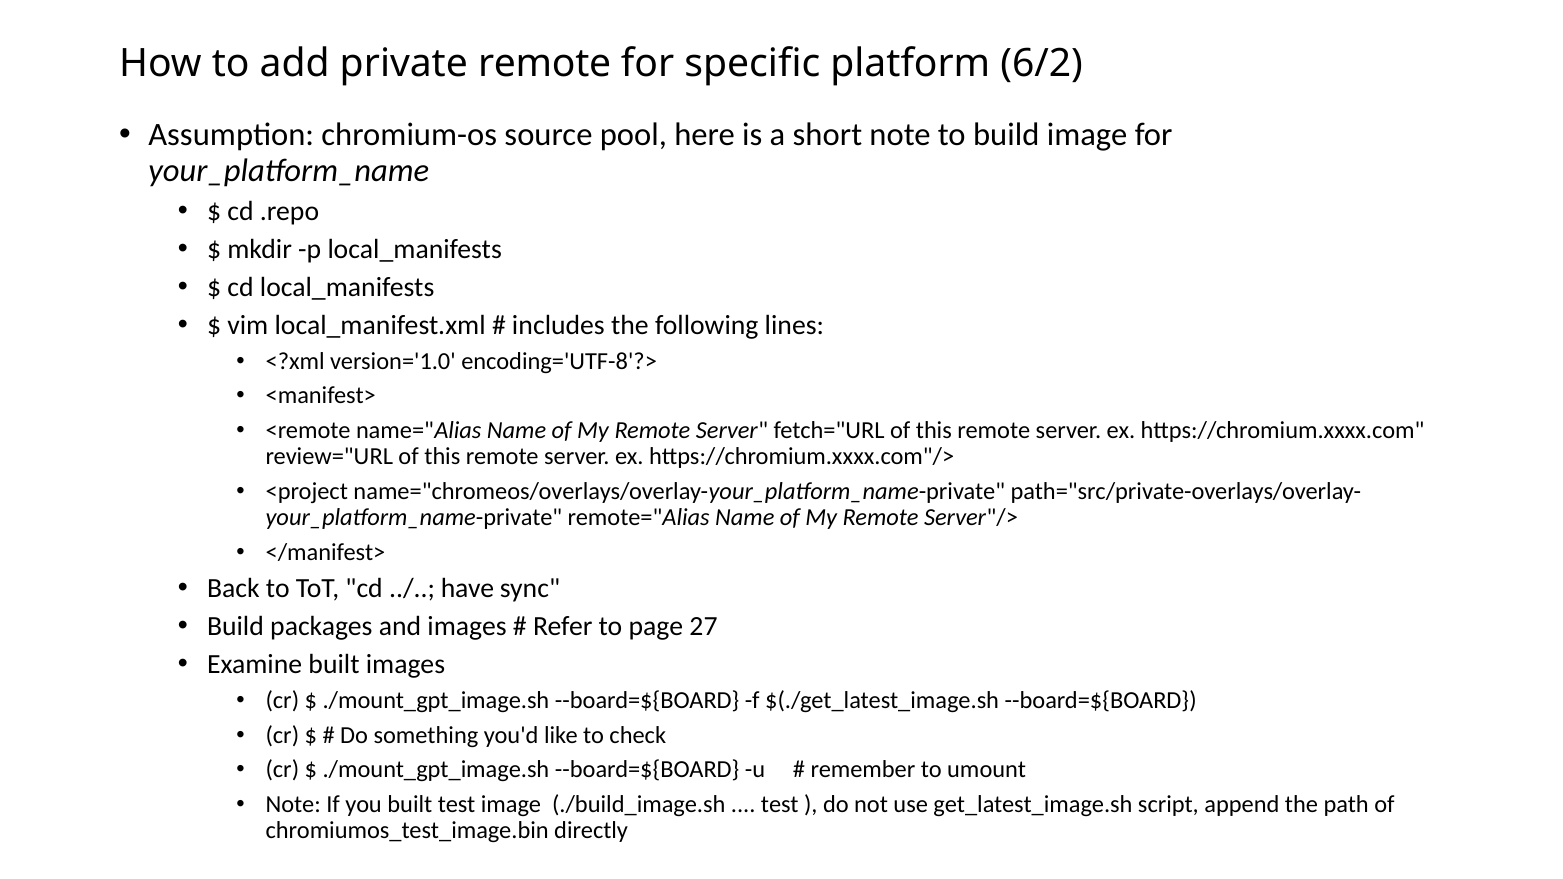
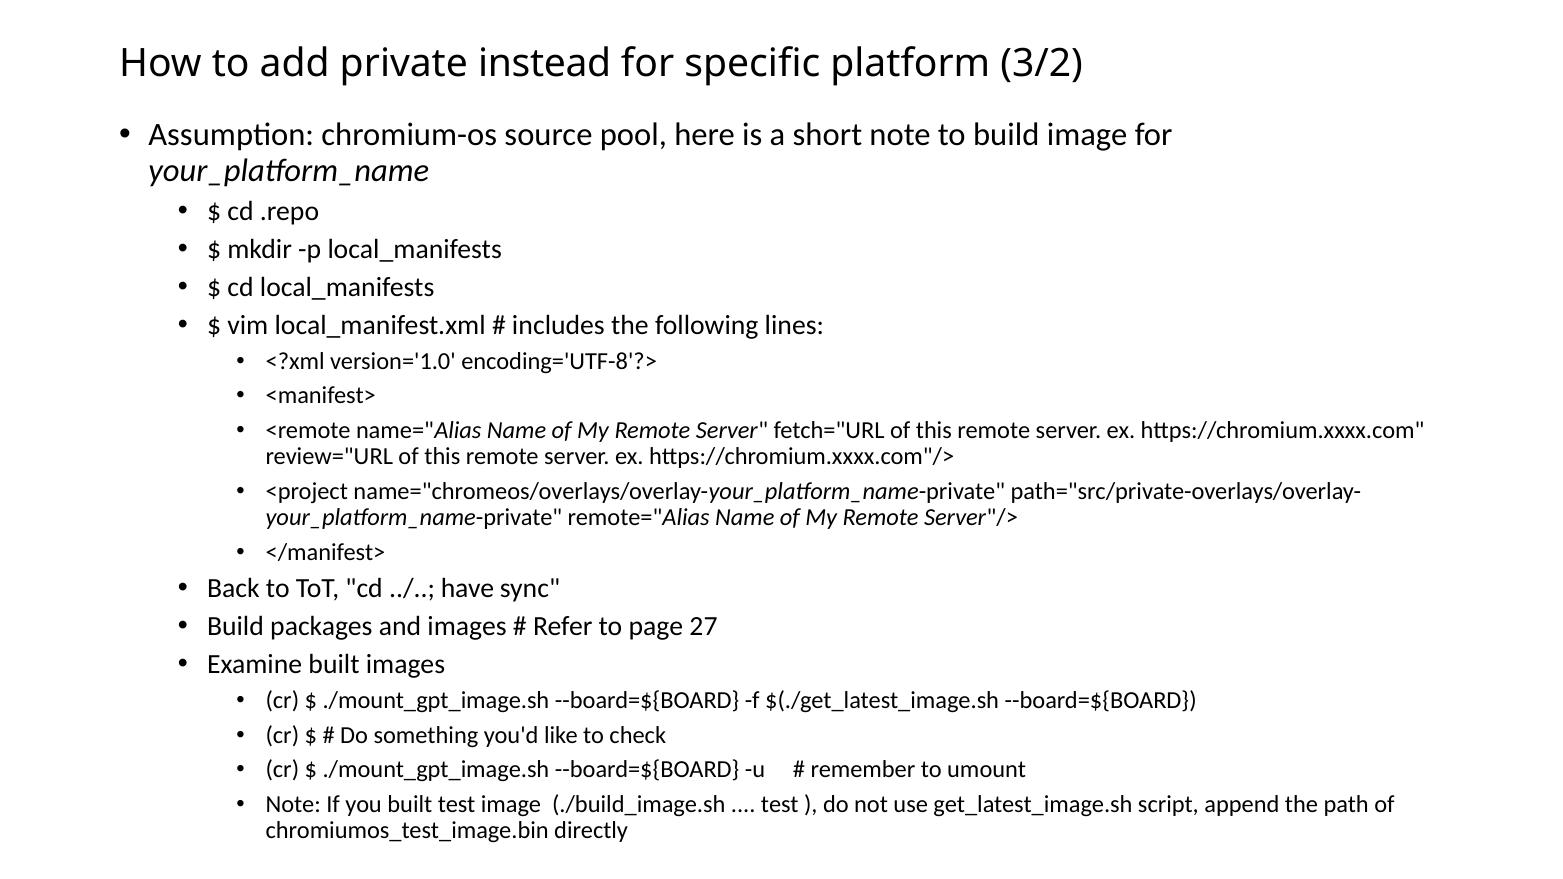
private remote: remote -> instead
6/2: 6/2 -> 3/2
